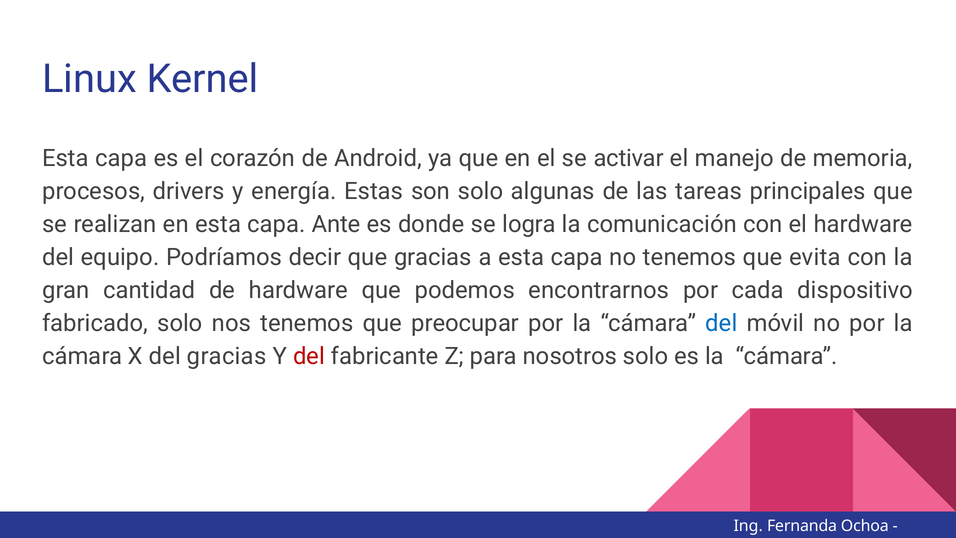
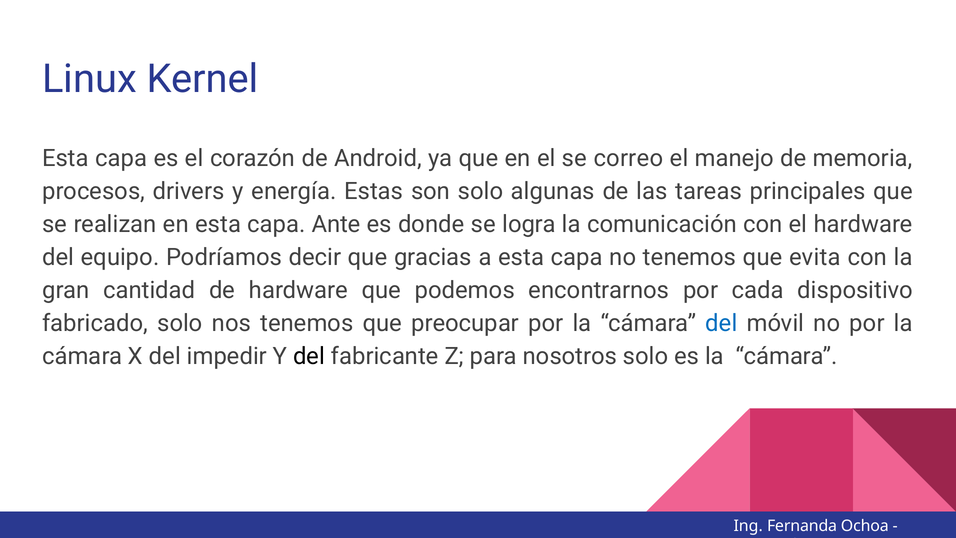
activar: activar -> correo
del gracias: gracias -> impedir
del at (309, 356) colour: red -> black
